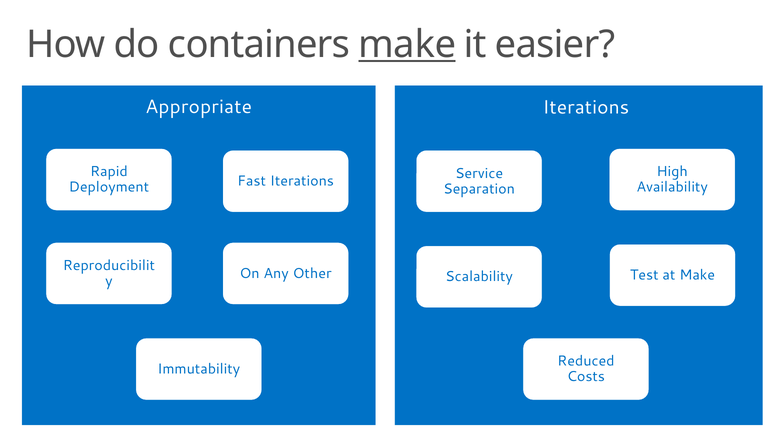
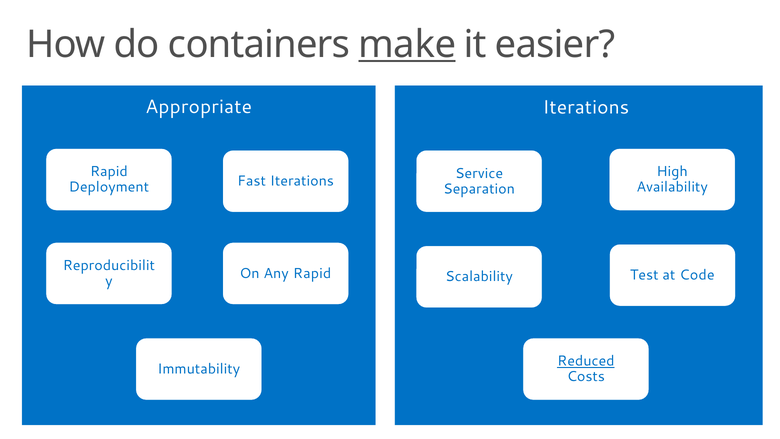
Any Other: Other -> Rapid
at Make: Make -> Code
Reduced underline: none -> present
